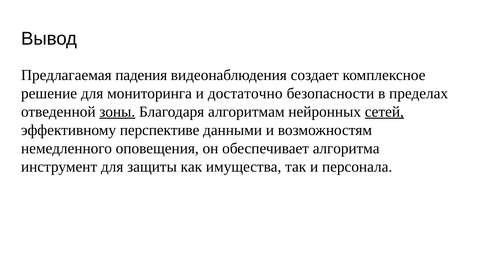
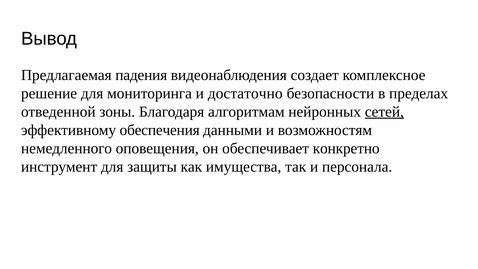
зоны underline: present -> none
перспективе: перспективе -> обеспечения
алгоритма: алгоритма -> конкретно
